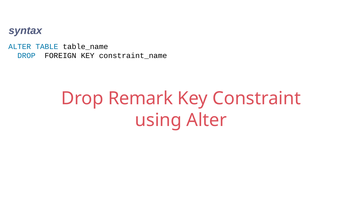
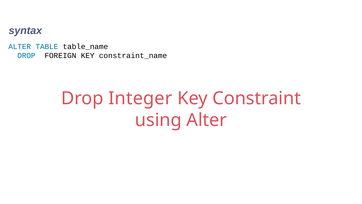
Remark: Remark -> Integer
